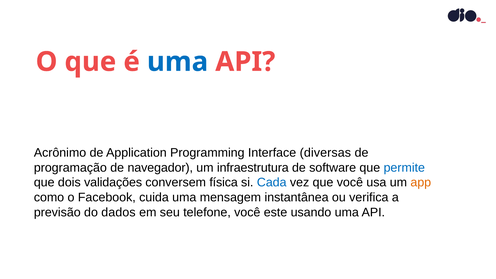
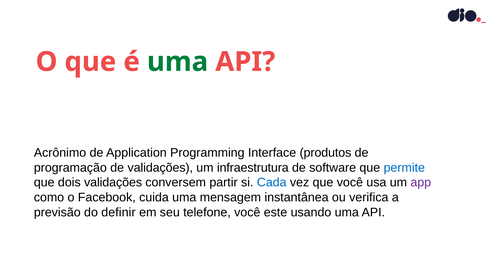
uma at (178, 62) colour: blue -> green
diversas: diversas -> produtos
de navegador: navegador -> validações
física: física -> partir
app colour: orange -> purple
dados: dados -> definir
